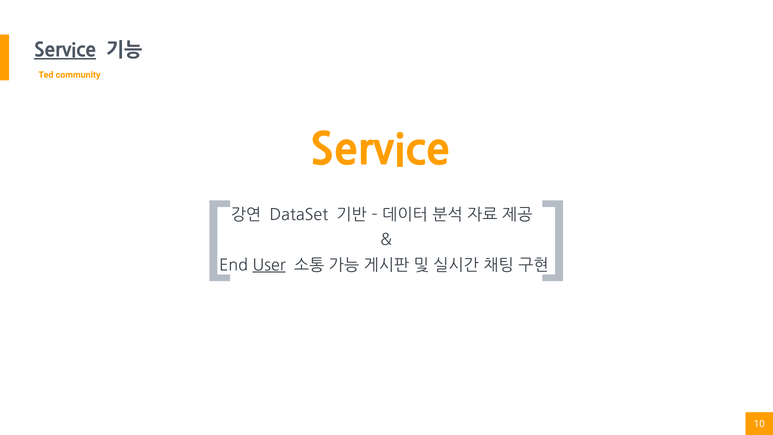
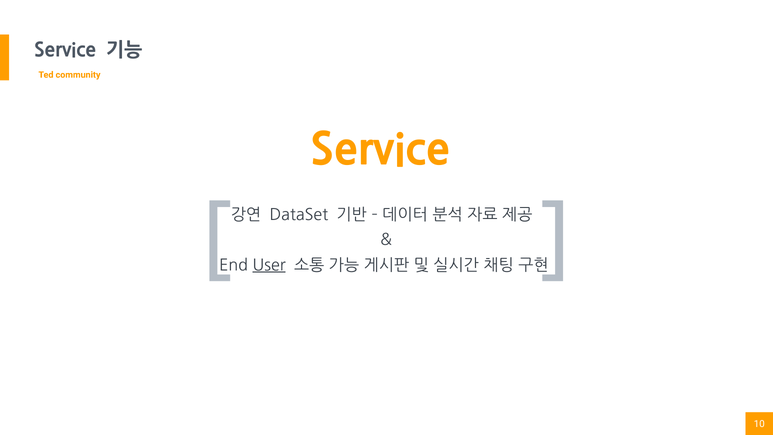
Service at (65, 50) underline: present -> none
